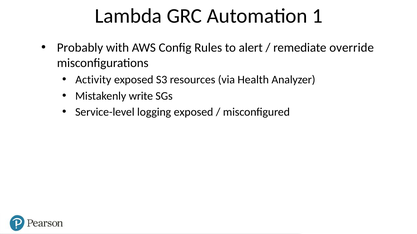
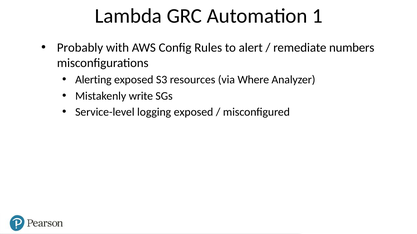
override: override -> numbers
Activity: Activity -> Alerting
Health: Health -> Where
